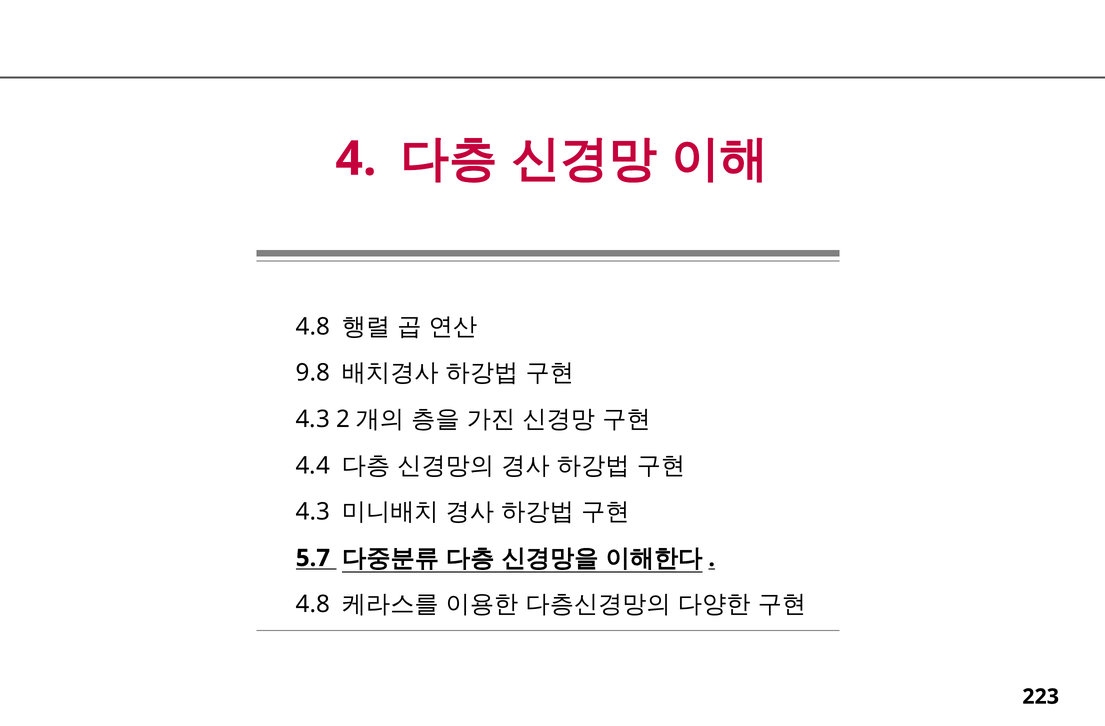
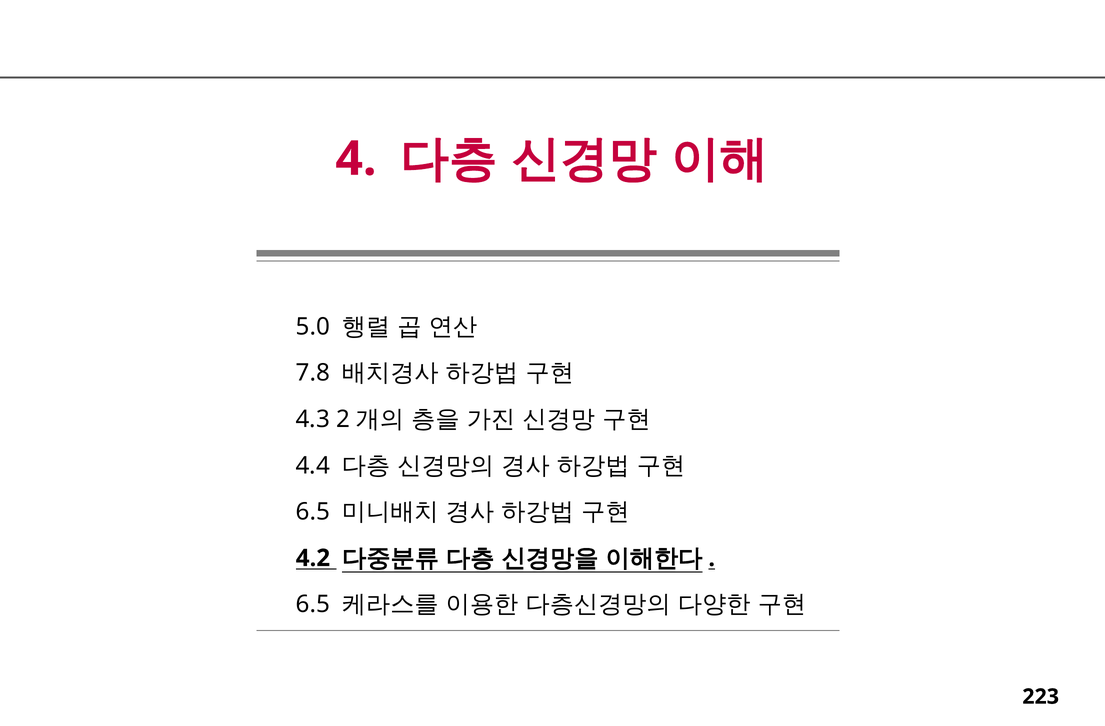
4.8 at (313, 327): 4.8 -> 5.0
9.8: 9.8 -> 7.8
4.3 at (313, 512): 4.3 -> 6.5
5.7: 5.7 -> 4.2
4.8 at (313, 604): 4.8 -> 6.5
